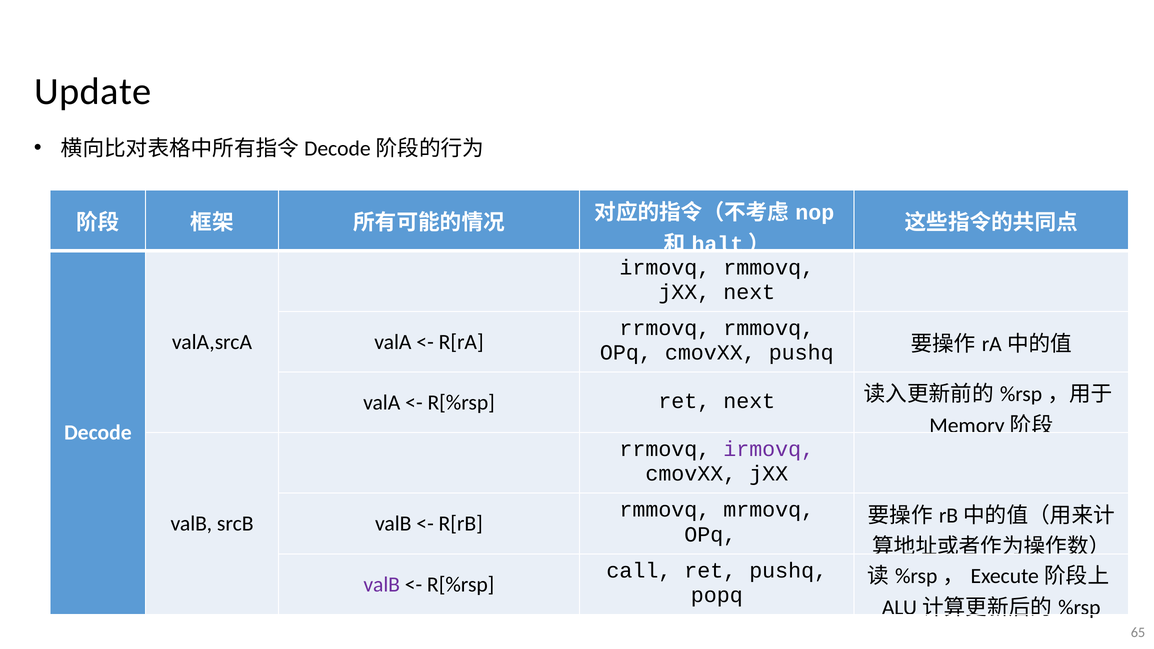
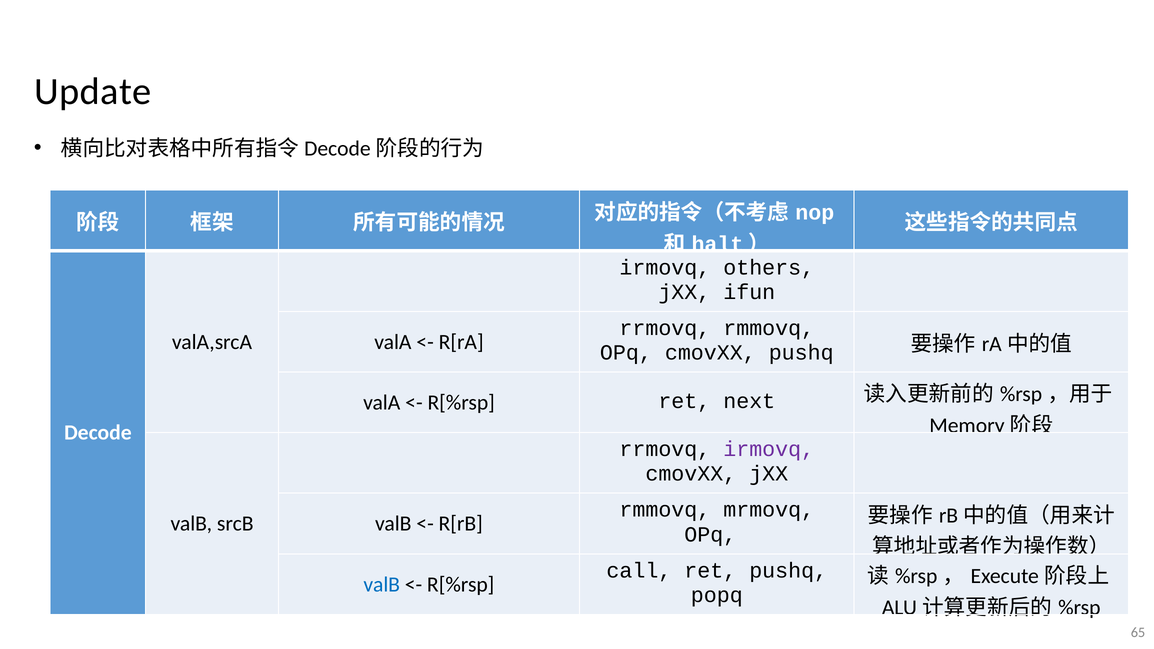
irmovq rmmovq: rmmovq -> others
jXX next: next -> ifun
valB at (382, 584) colour: purple -> blue
